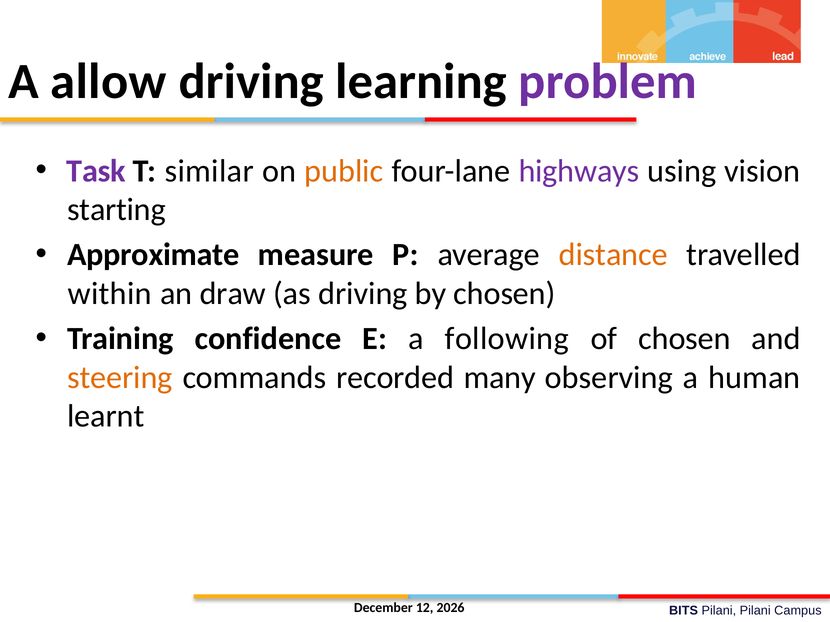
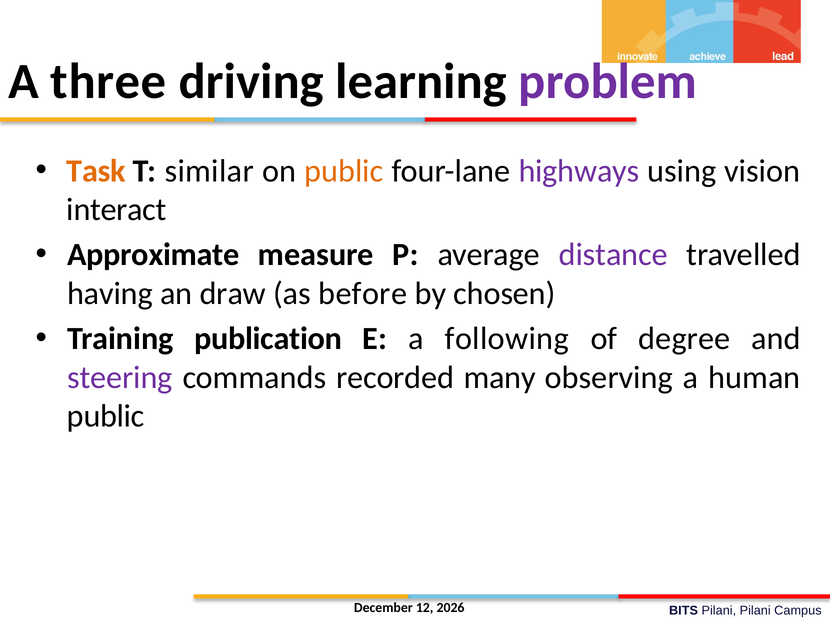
allow: allow -> three
Task colour: purple -> orange
starting: starting -> interact
distance colour: orange -> purple
within: within -> having
as driving: driving -> before
confidence: confidence -> publication
of chosen: chosen -> degree
steering colour: orange -> purple
learnt at (106, 417): learnt -> public
